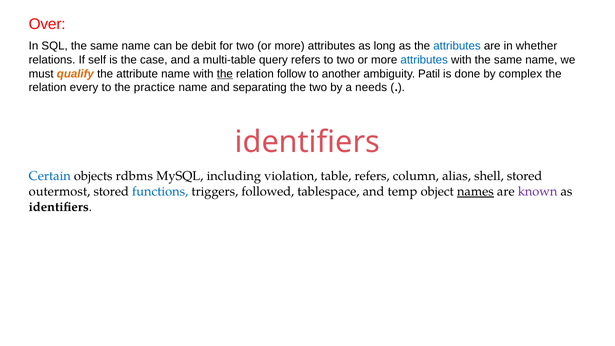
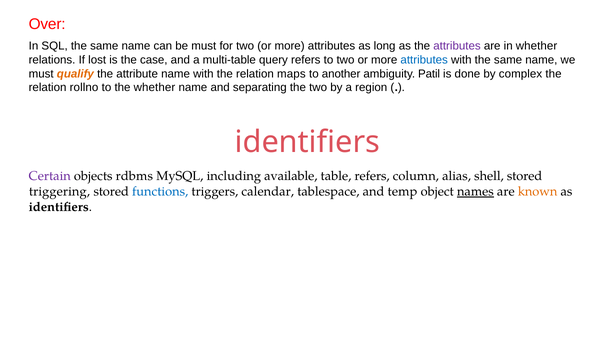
be debit: debit -> must
attributes at (457, 46) colour: blue -> purple
self: self -> lost
the at (225, 74) underline: present -> none
follow: follow -> maps
every: every -> rollno
the practice: practice -> whether
needs: needs -> region
Certain colour: blue -> purple
violation: violation -> available
outermost: outermost -> triggering
followed: followed -> calendar
known colour: purple -> orange
